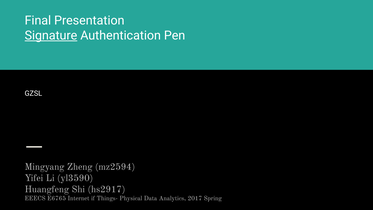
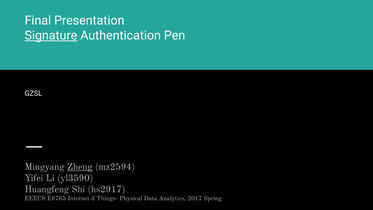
Zheng underline: none -> present
